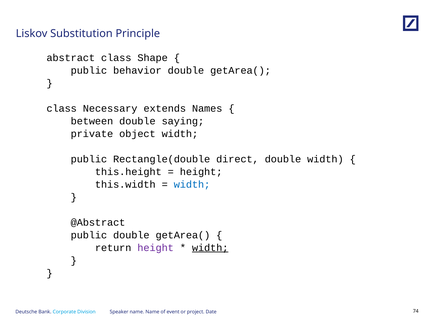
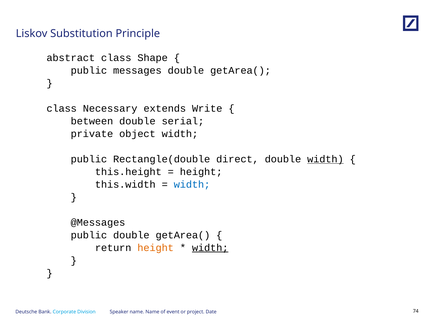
behavior: behavior -> messages
Names: Names -> Write
saying: saying -> serial
width at (325, 159) underline: none -> present
@Abstract: @Abstract -> @Messages
height at (156, 248) colour: purple -> orange
